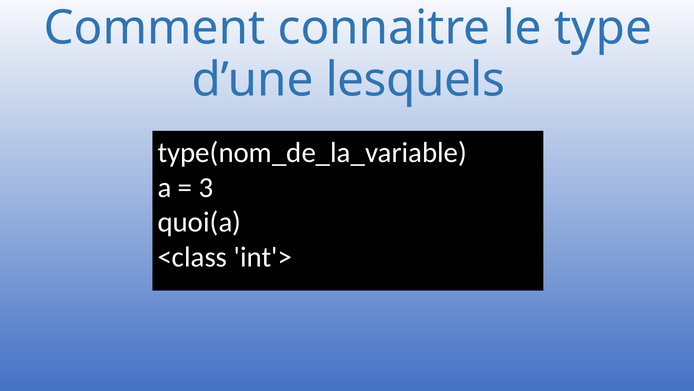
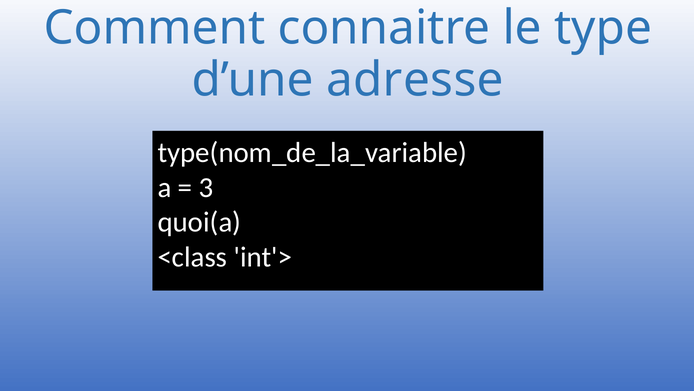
lesquels: lesquels -> adresse
